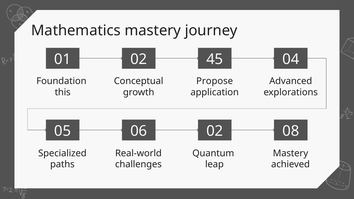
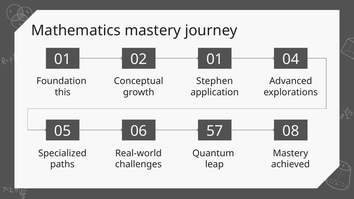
02 45: 45 -> 01
Propose: Propose -> Stephen
06 02: 02 -> 57
